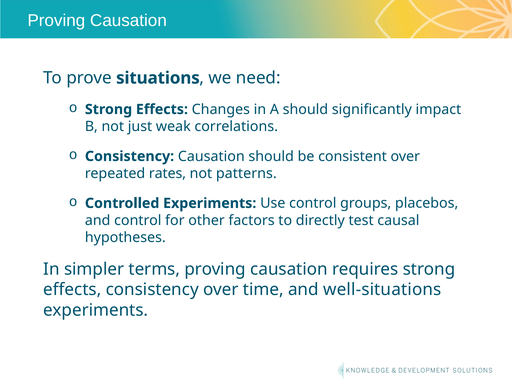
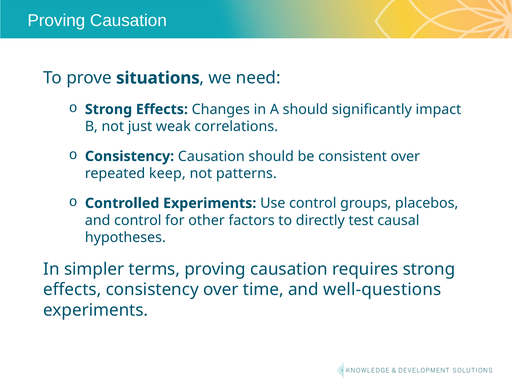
rates: rates -> keep
well-situations: well-situations -> well-questions
